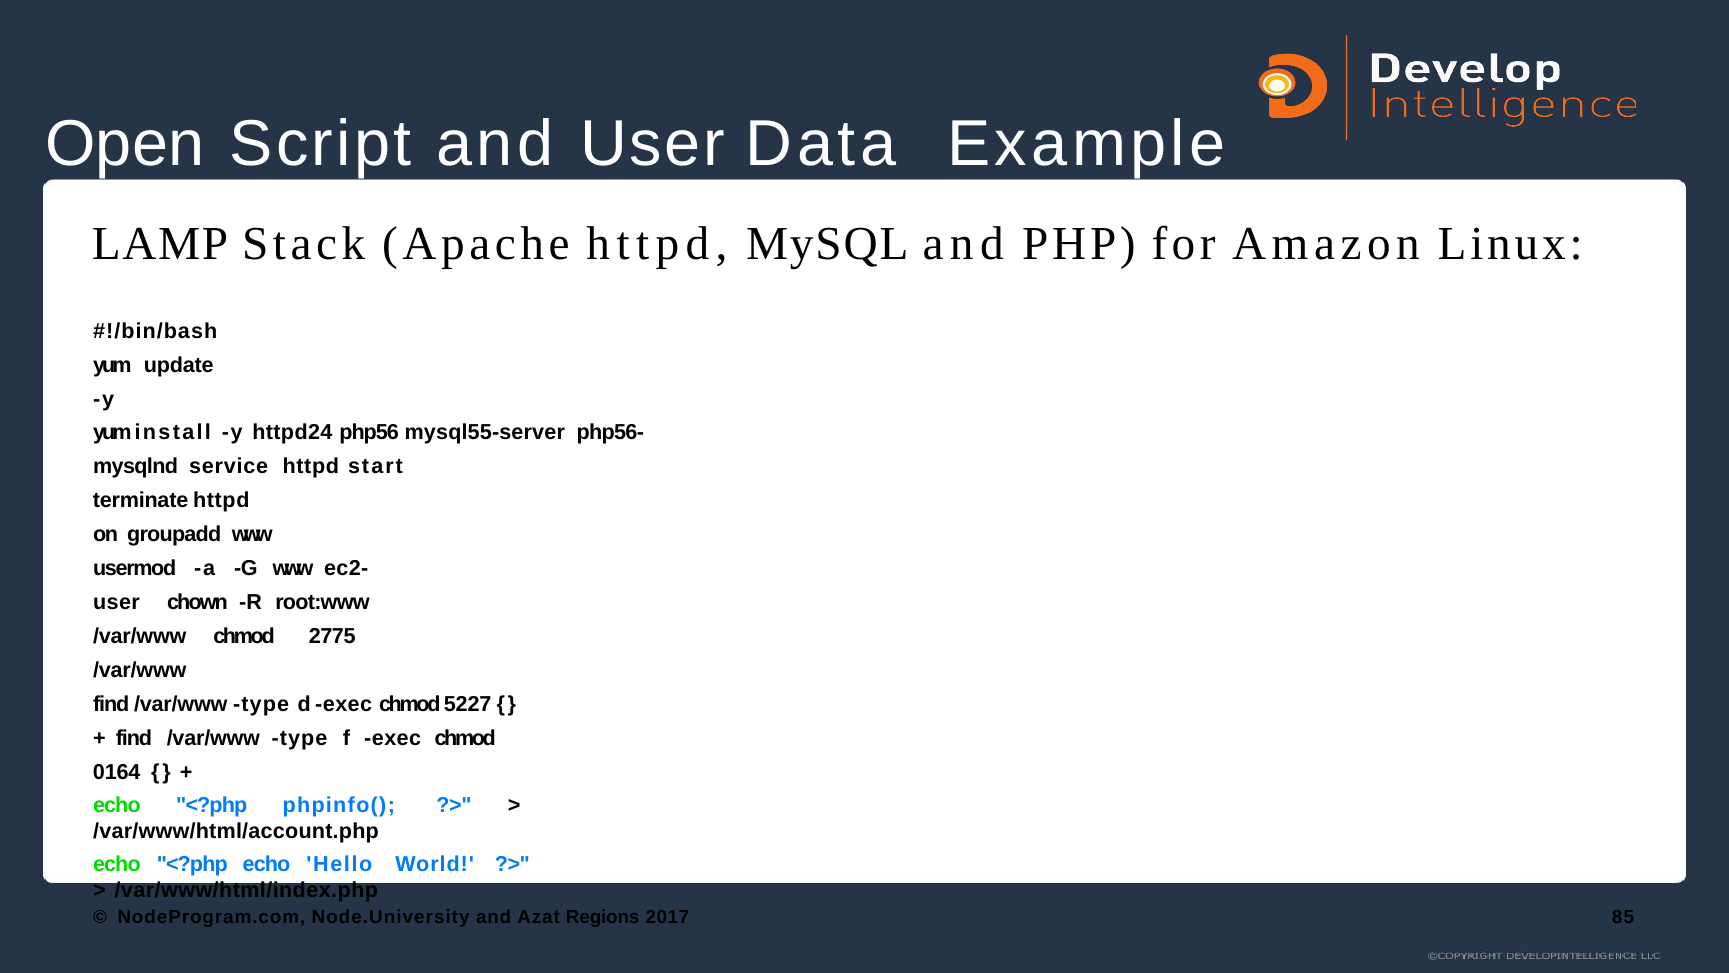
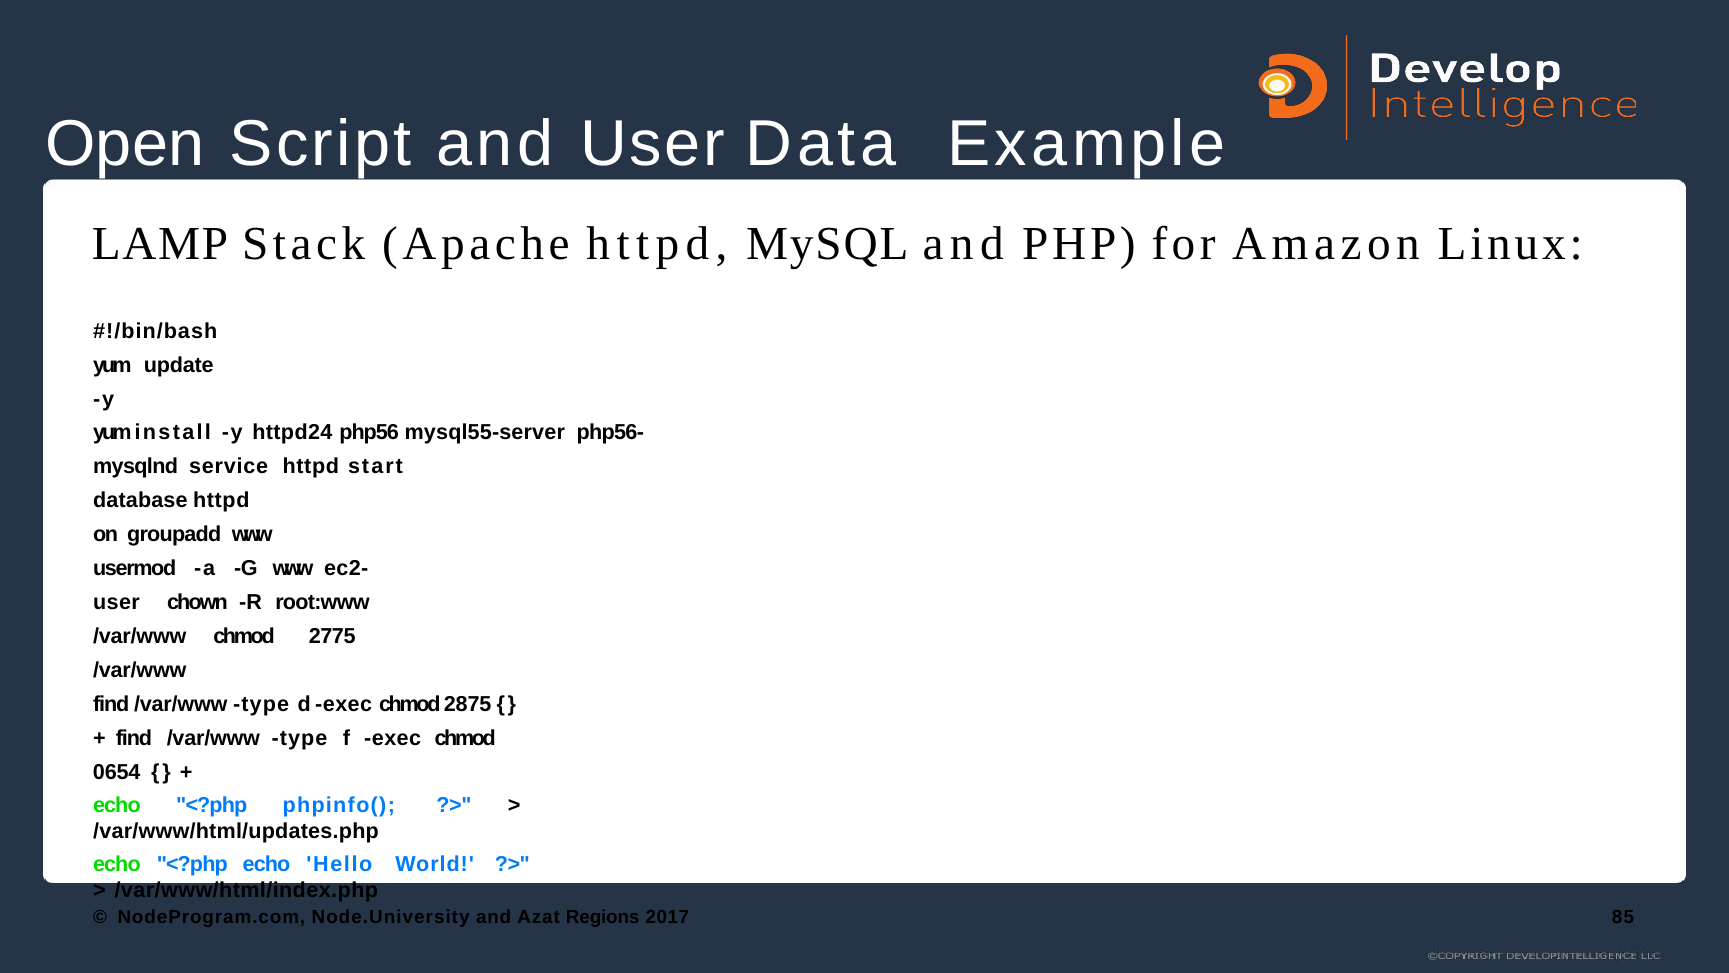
terminate: terminate -> database
5227: 5227 -> 2875
0164: 0164 -> 0654
/var/www/html/account.php: /var/www/html/account.php -> /var/www/html/updates.php
